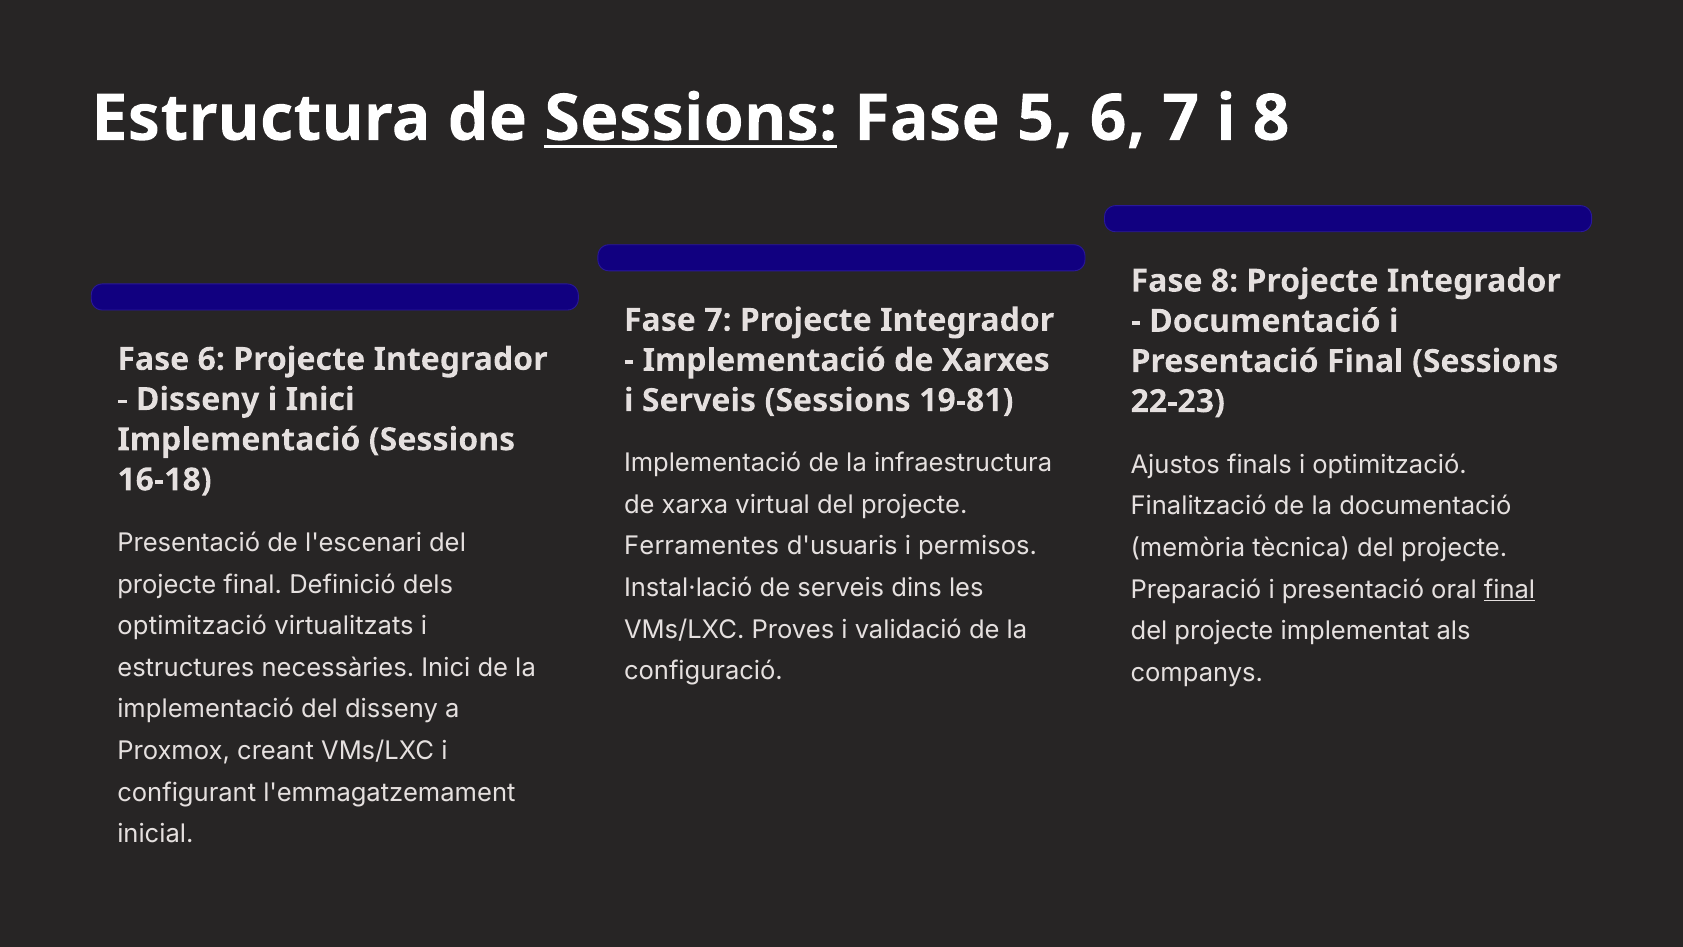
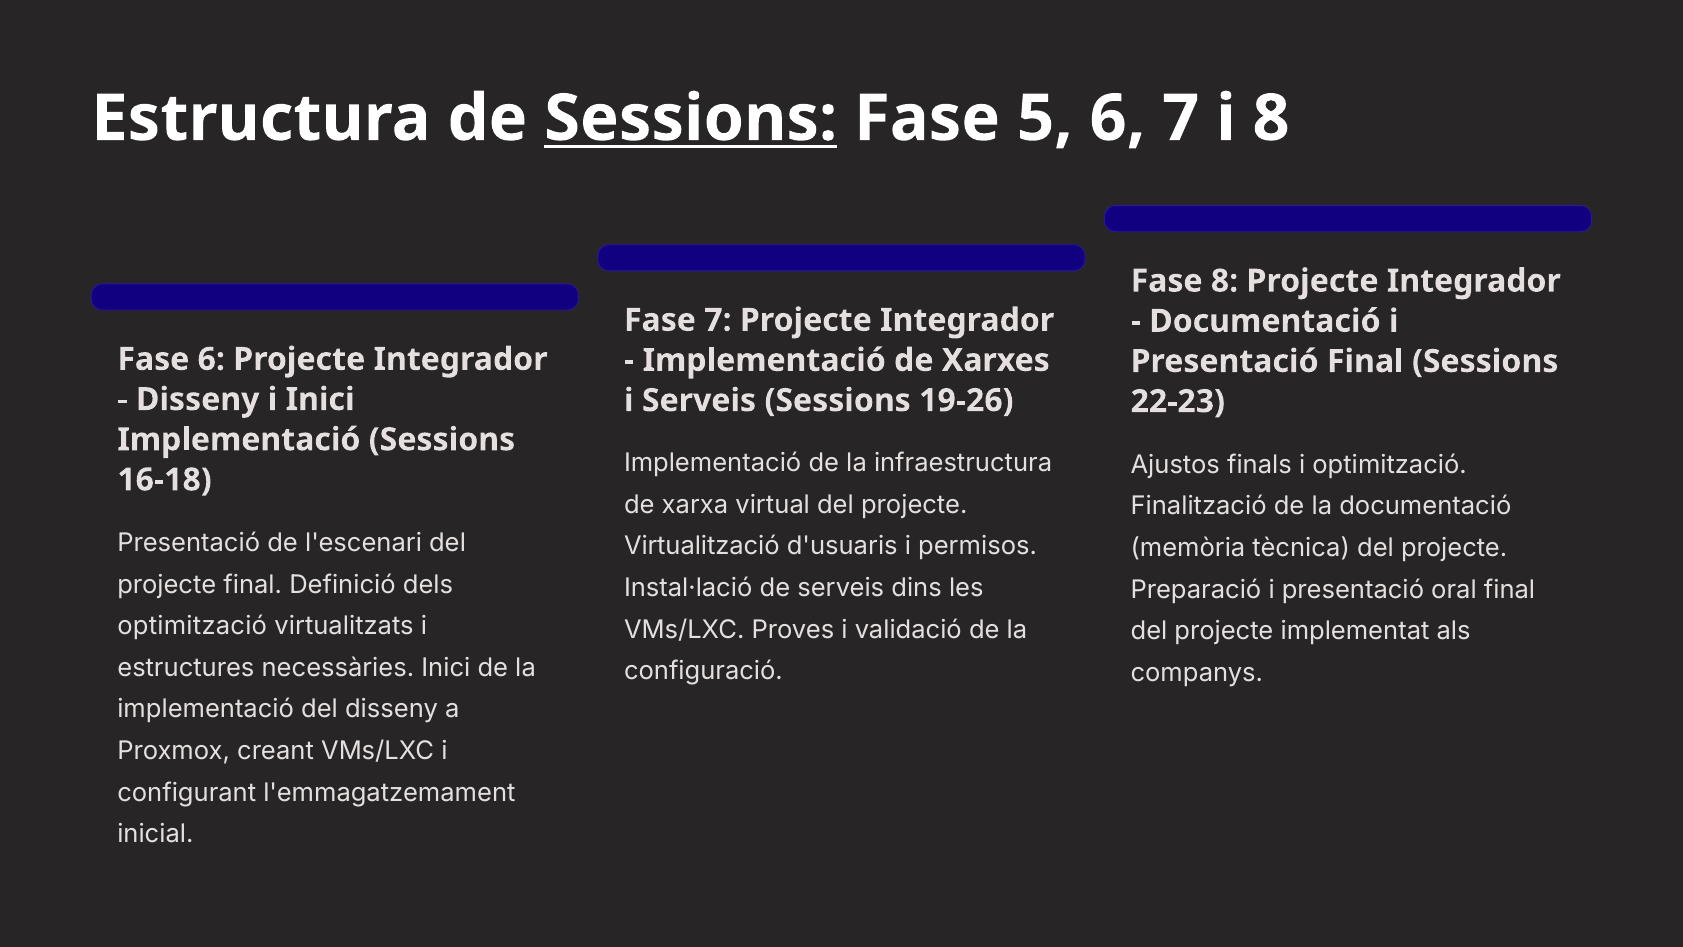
19-81: 19-81 -> 19-26
Ferramentes: Ferramentes -> Virtualització
final at (1510, 589) underline: present -> none
